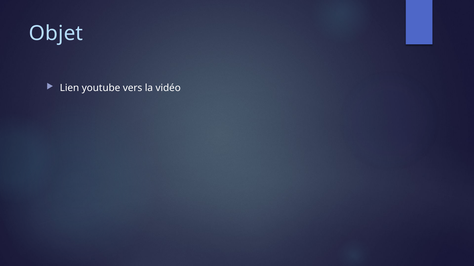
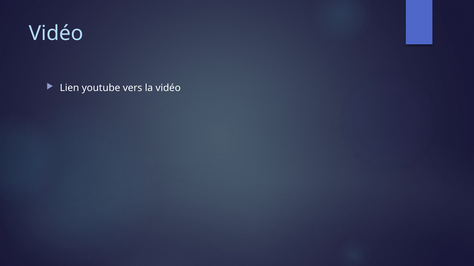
Objet at (56, 33): Objet -> Vidéo
